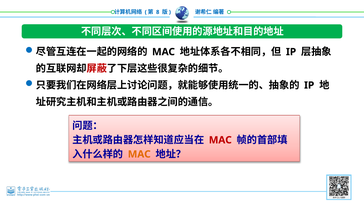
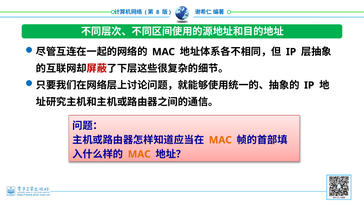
MAC at (220, 140) colour: red -> orange
